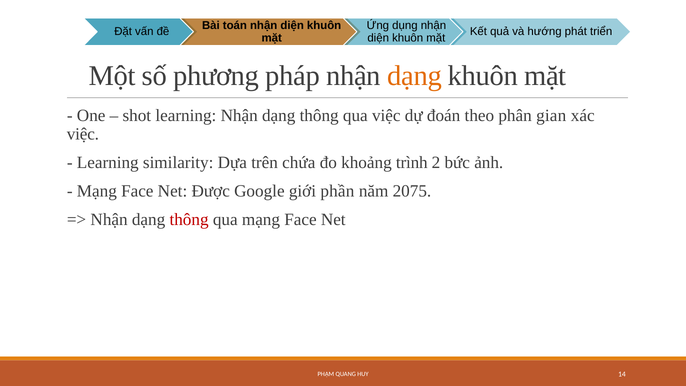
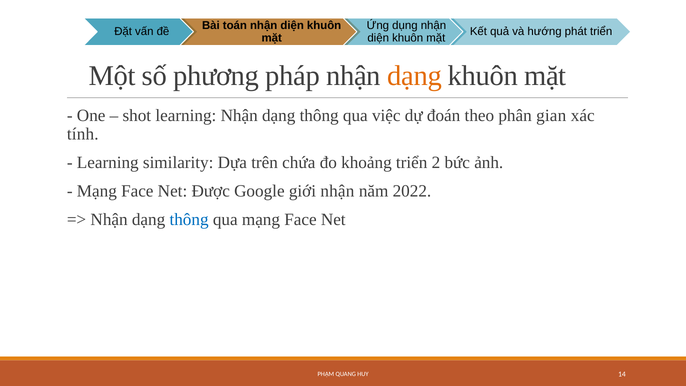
việc at (83, 134): việc -> tính
khoảng trình: trình -> triển
giới phần: phần -> nhận
2075: 2075 -> 2022
thông at (189, 220) colour: red -> blue
